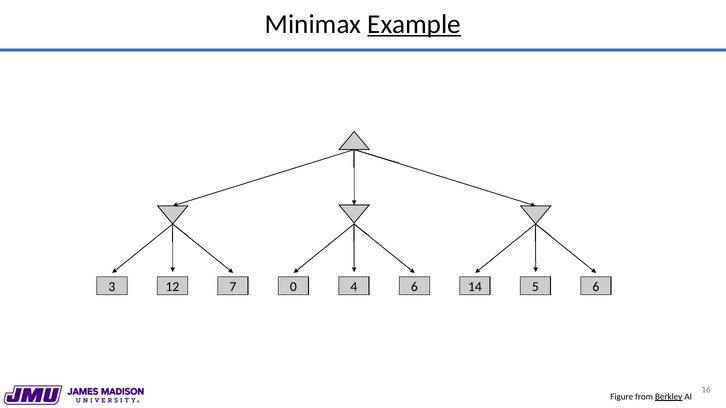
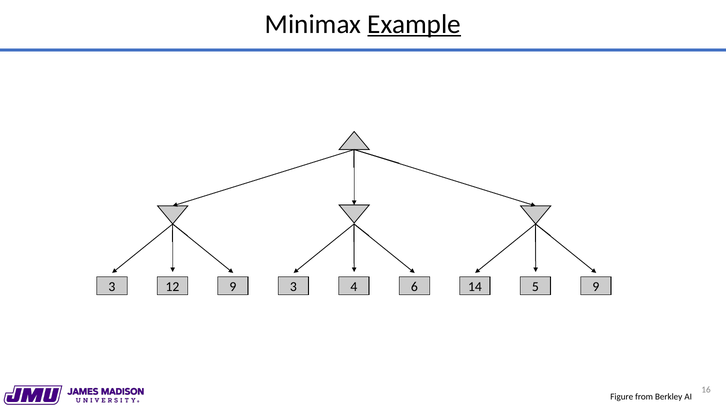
12 7: 7 -> 9
3 0: 0 -> 3
5 6: 6 -> 9
Berkley underline: present -> none
